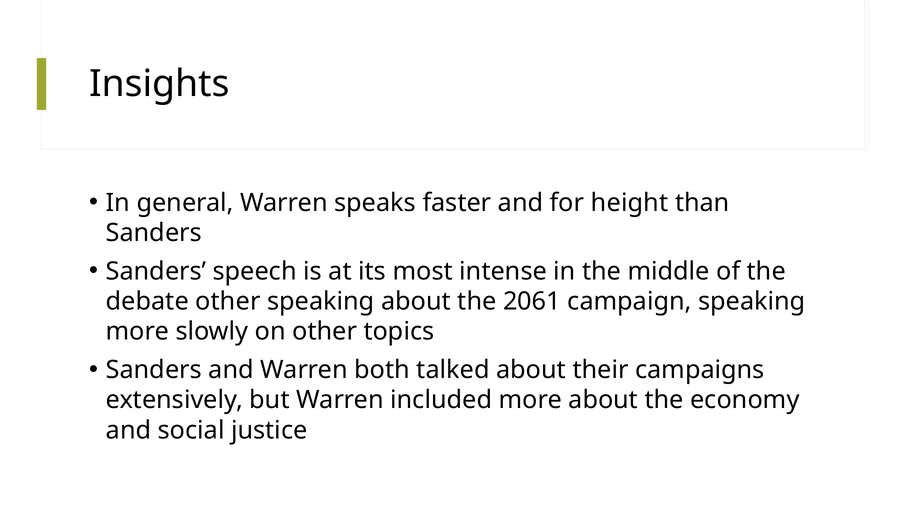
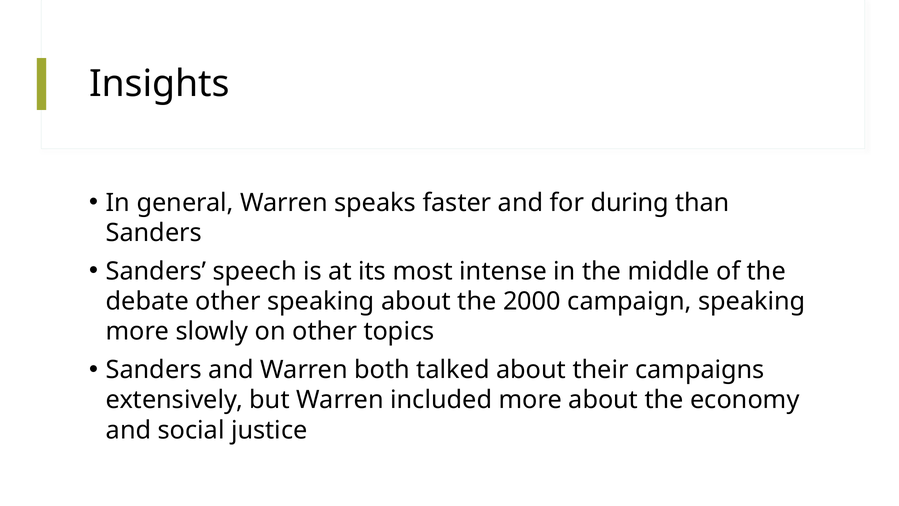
height: height -> during
2061: 2061 -> 2000
